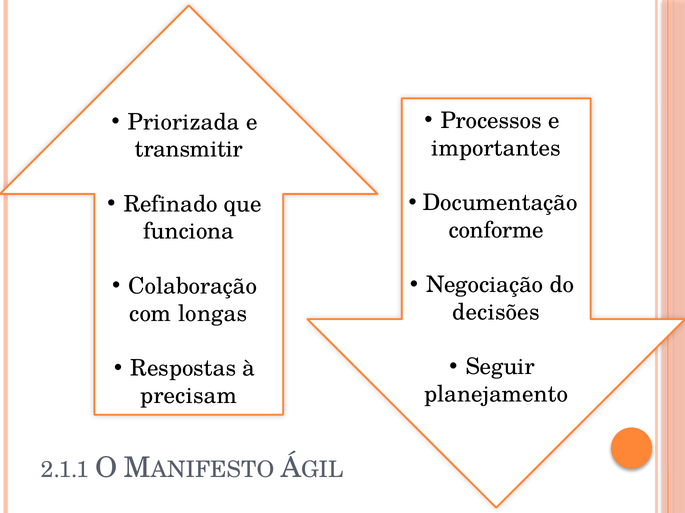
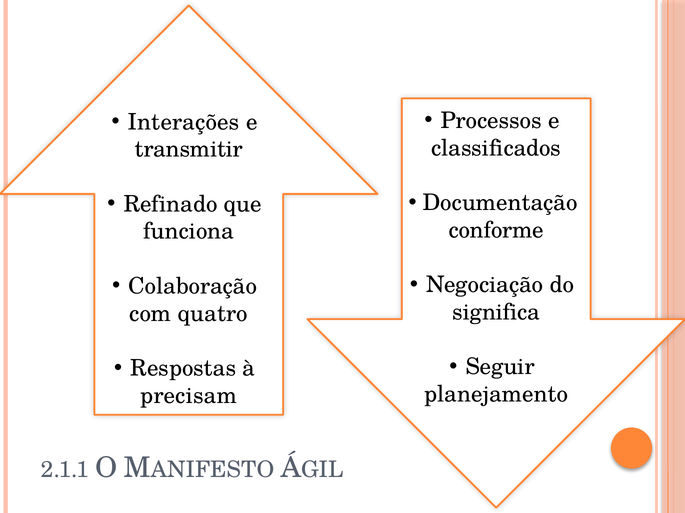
Priorizada: Priorizada -> Interações
importantes: importantes -> classificados
decisões: decisões -> significa
longas: longas -> quatro
